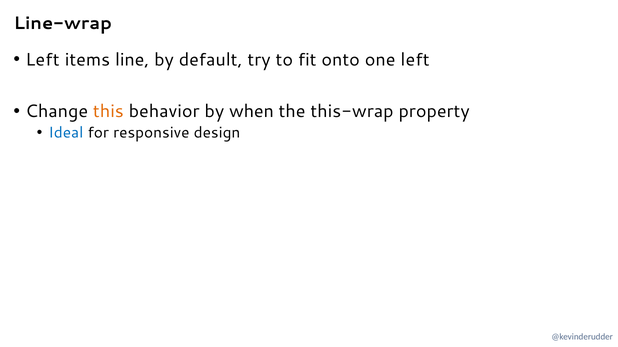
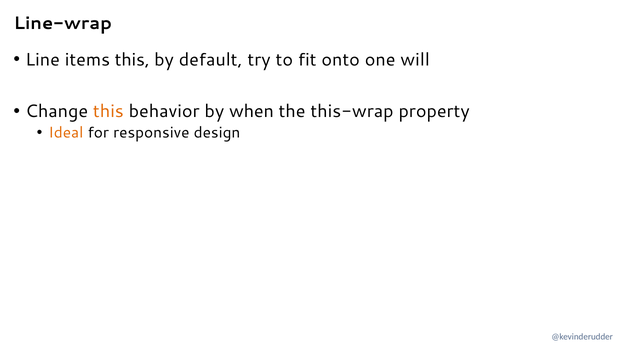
Left at (42, 60): Left -> Line
items line: line -> this
one left: left -> will
Ideal colour: blue -> orange
